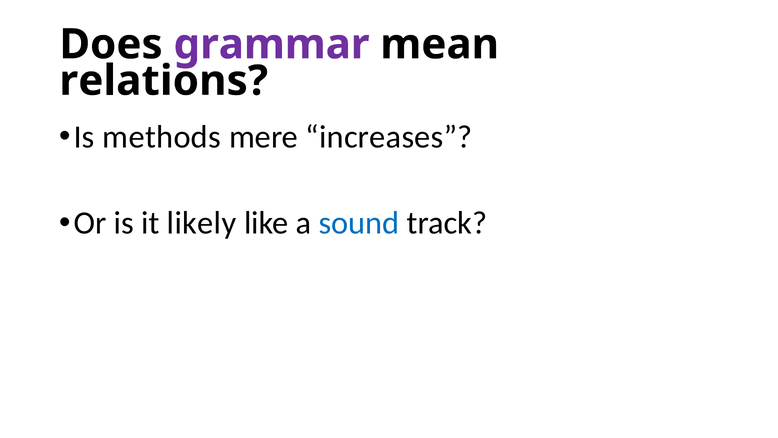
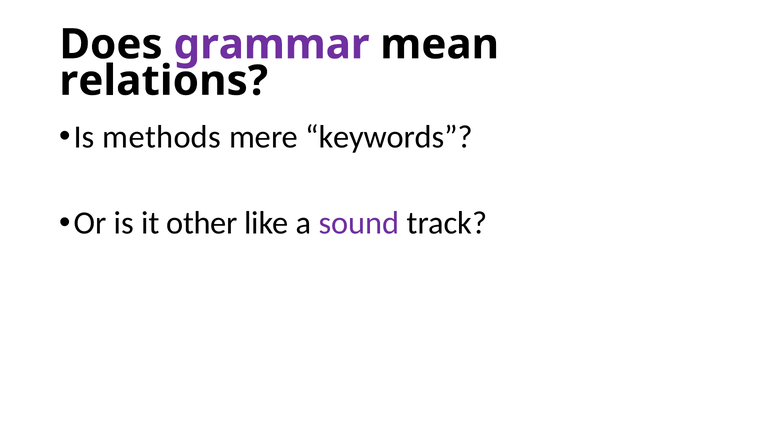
increases: increases -> keywords
likely: likely -> other
sound colour: blue -> purple
